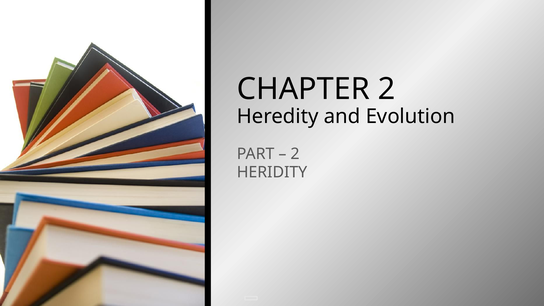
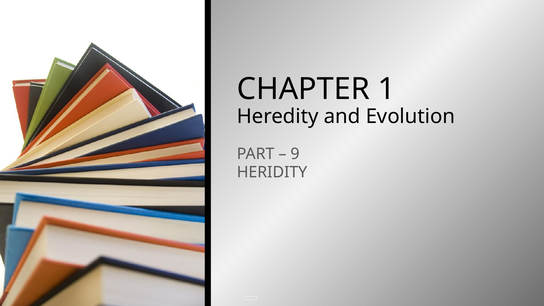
CHAPTER 2: 2 -> 1
2 at (295, 154): 2 -> 9
